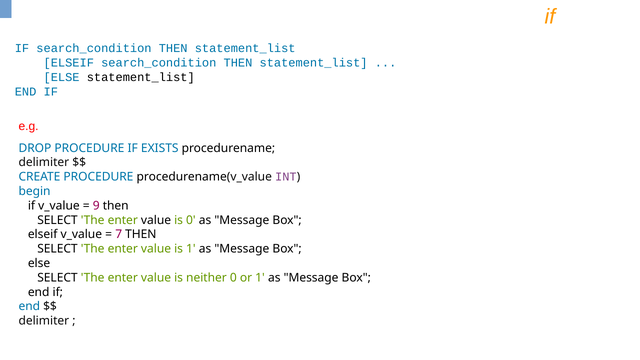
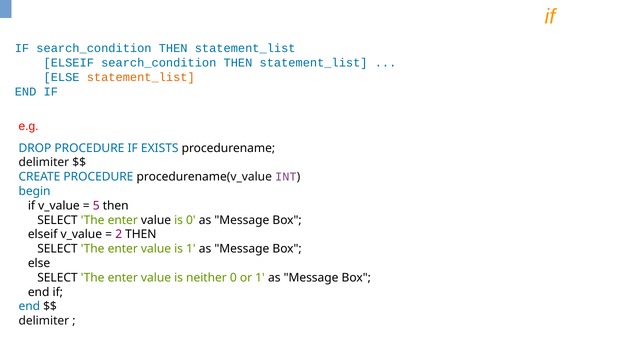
statement_list at (141, 77) colour: black -> orange
9: 9 -> 5
7: 7 -> 2
